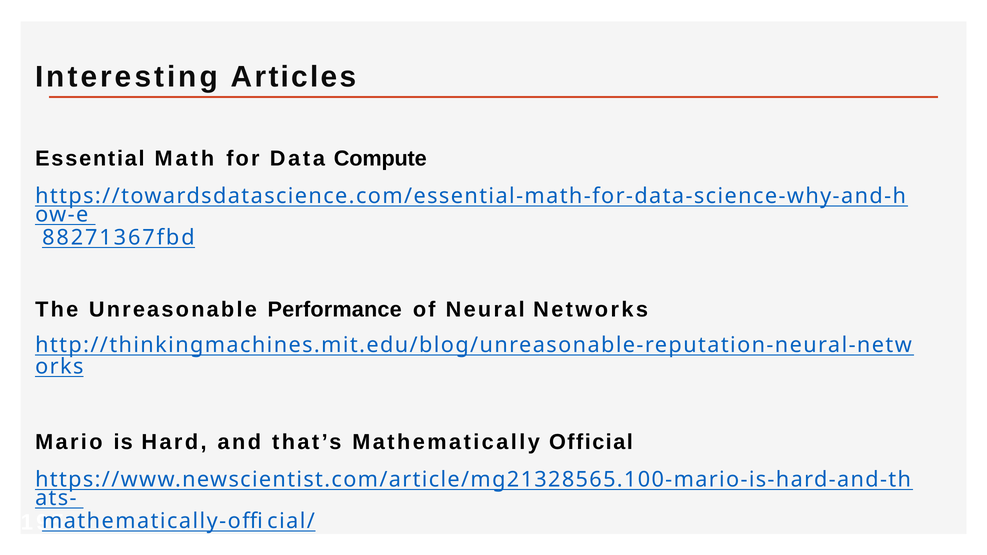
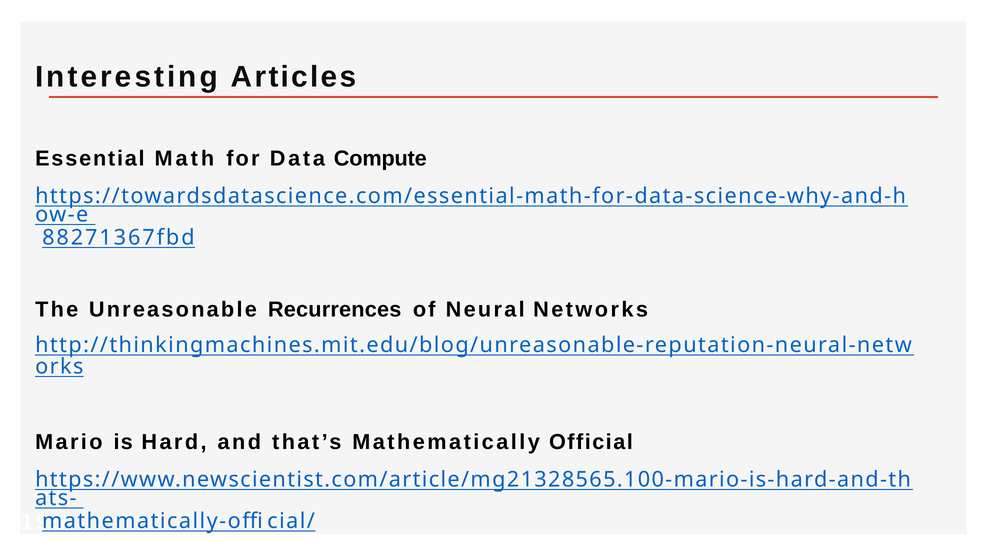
Performance: Performance -> Recurrences
